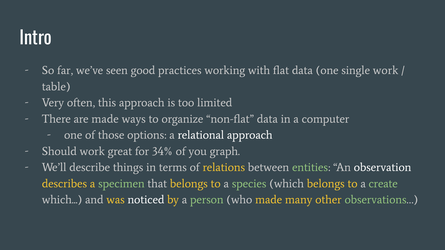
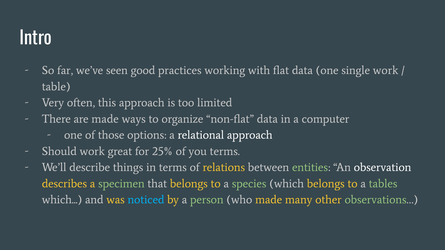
34%: 34% -> 25%
you graph: graph -> terms
create: create -> tables
noticed colour: white -> light blue
